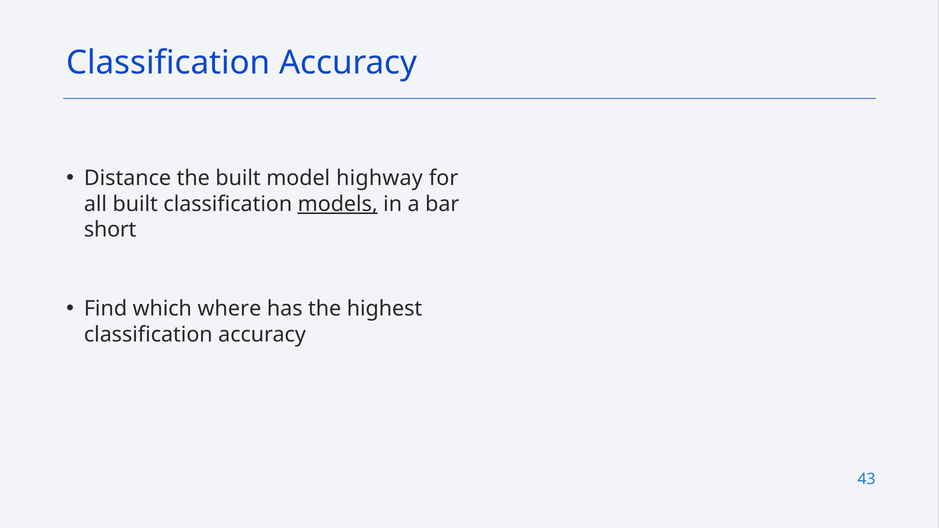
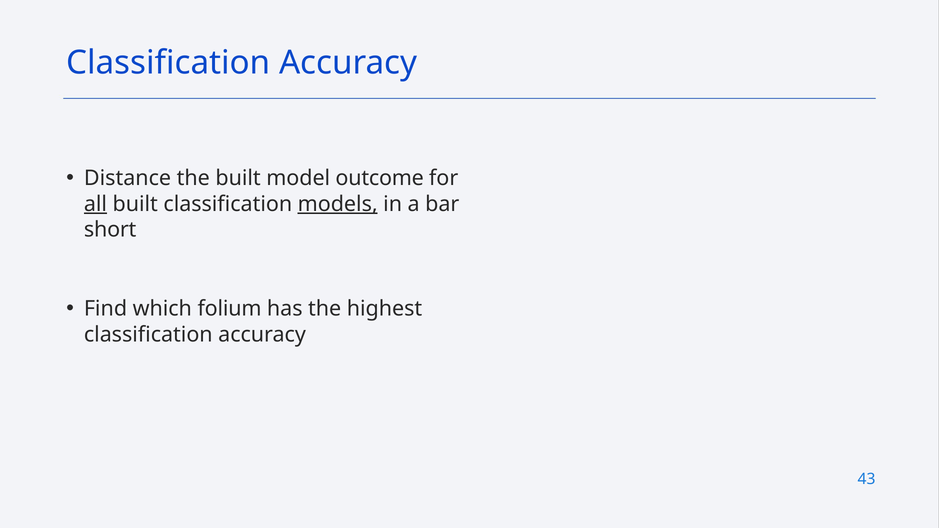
highway: highway -> outcome
all underline: none -> present
where: where -> folium
